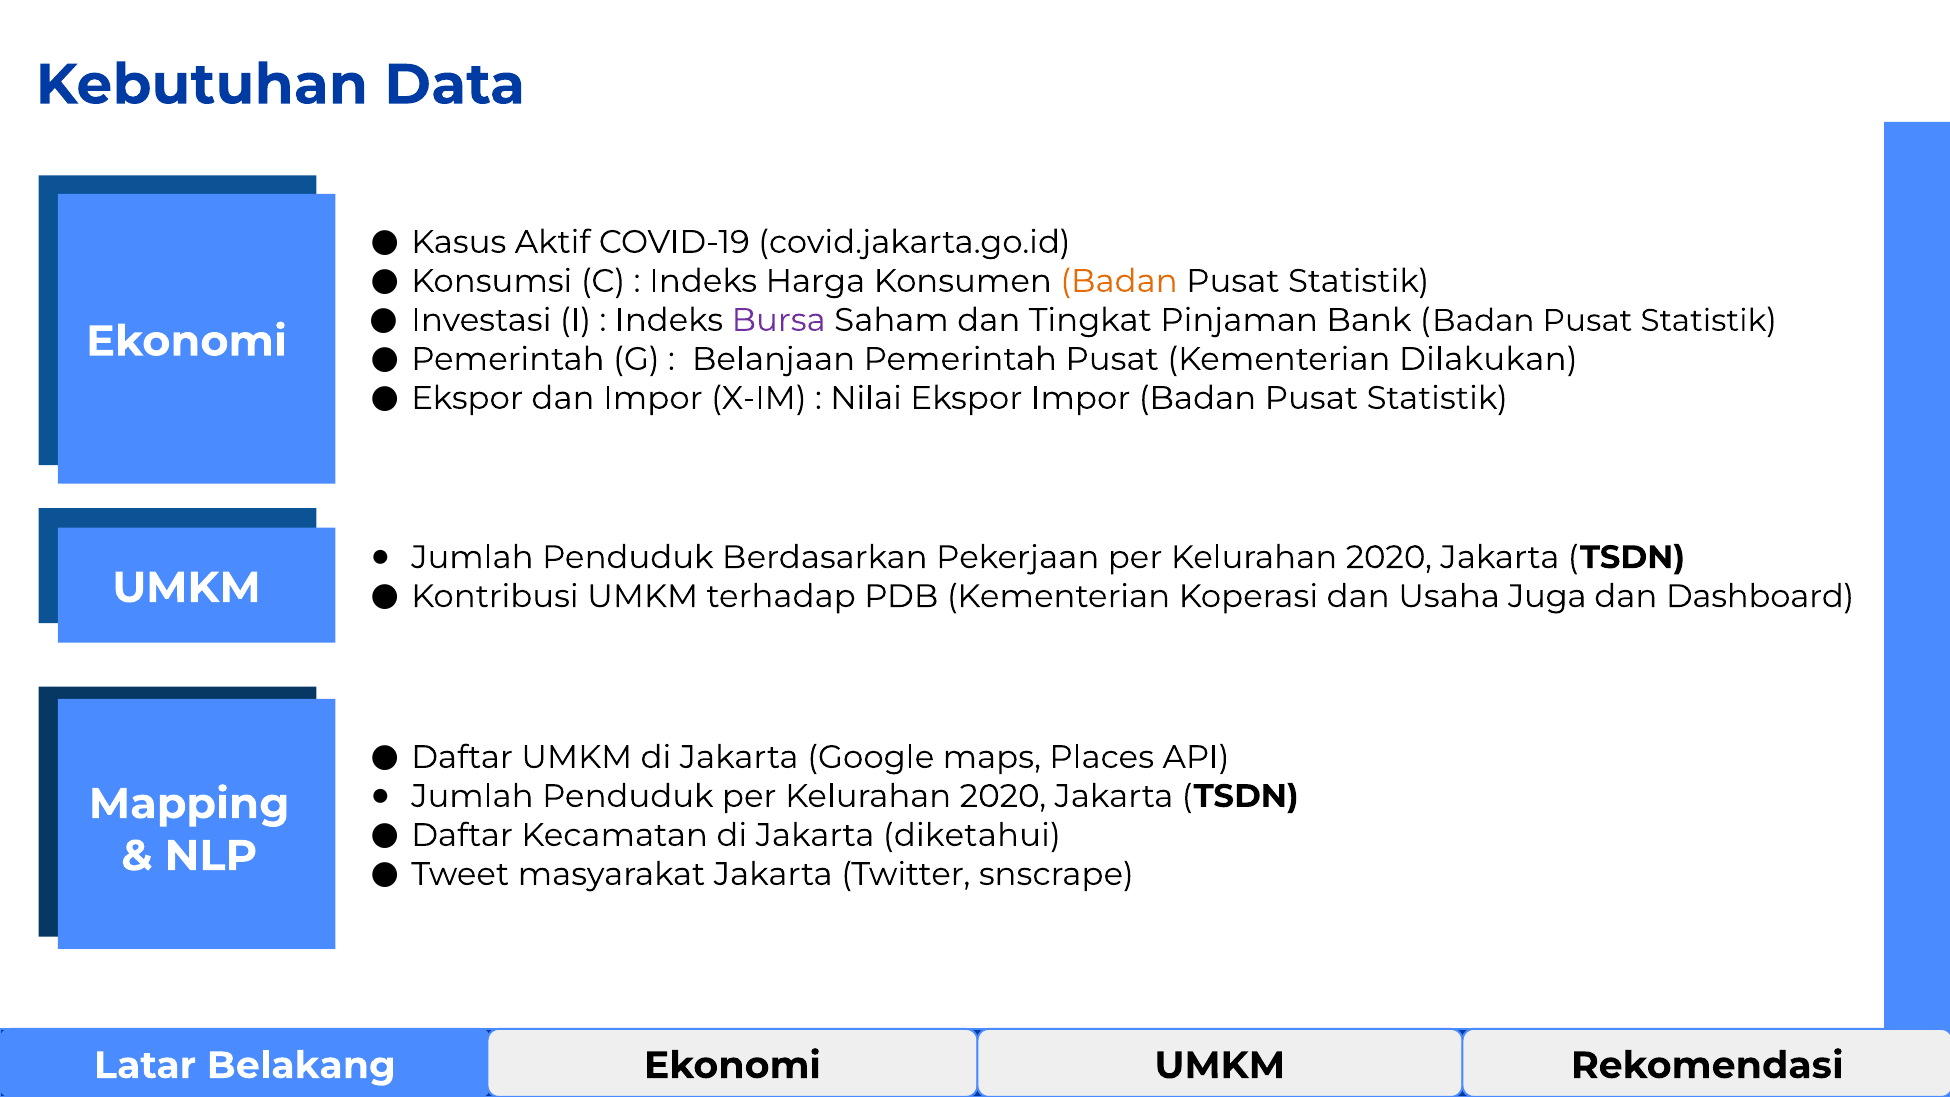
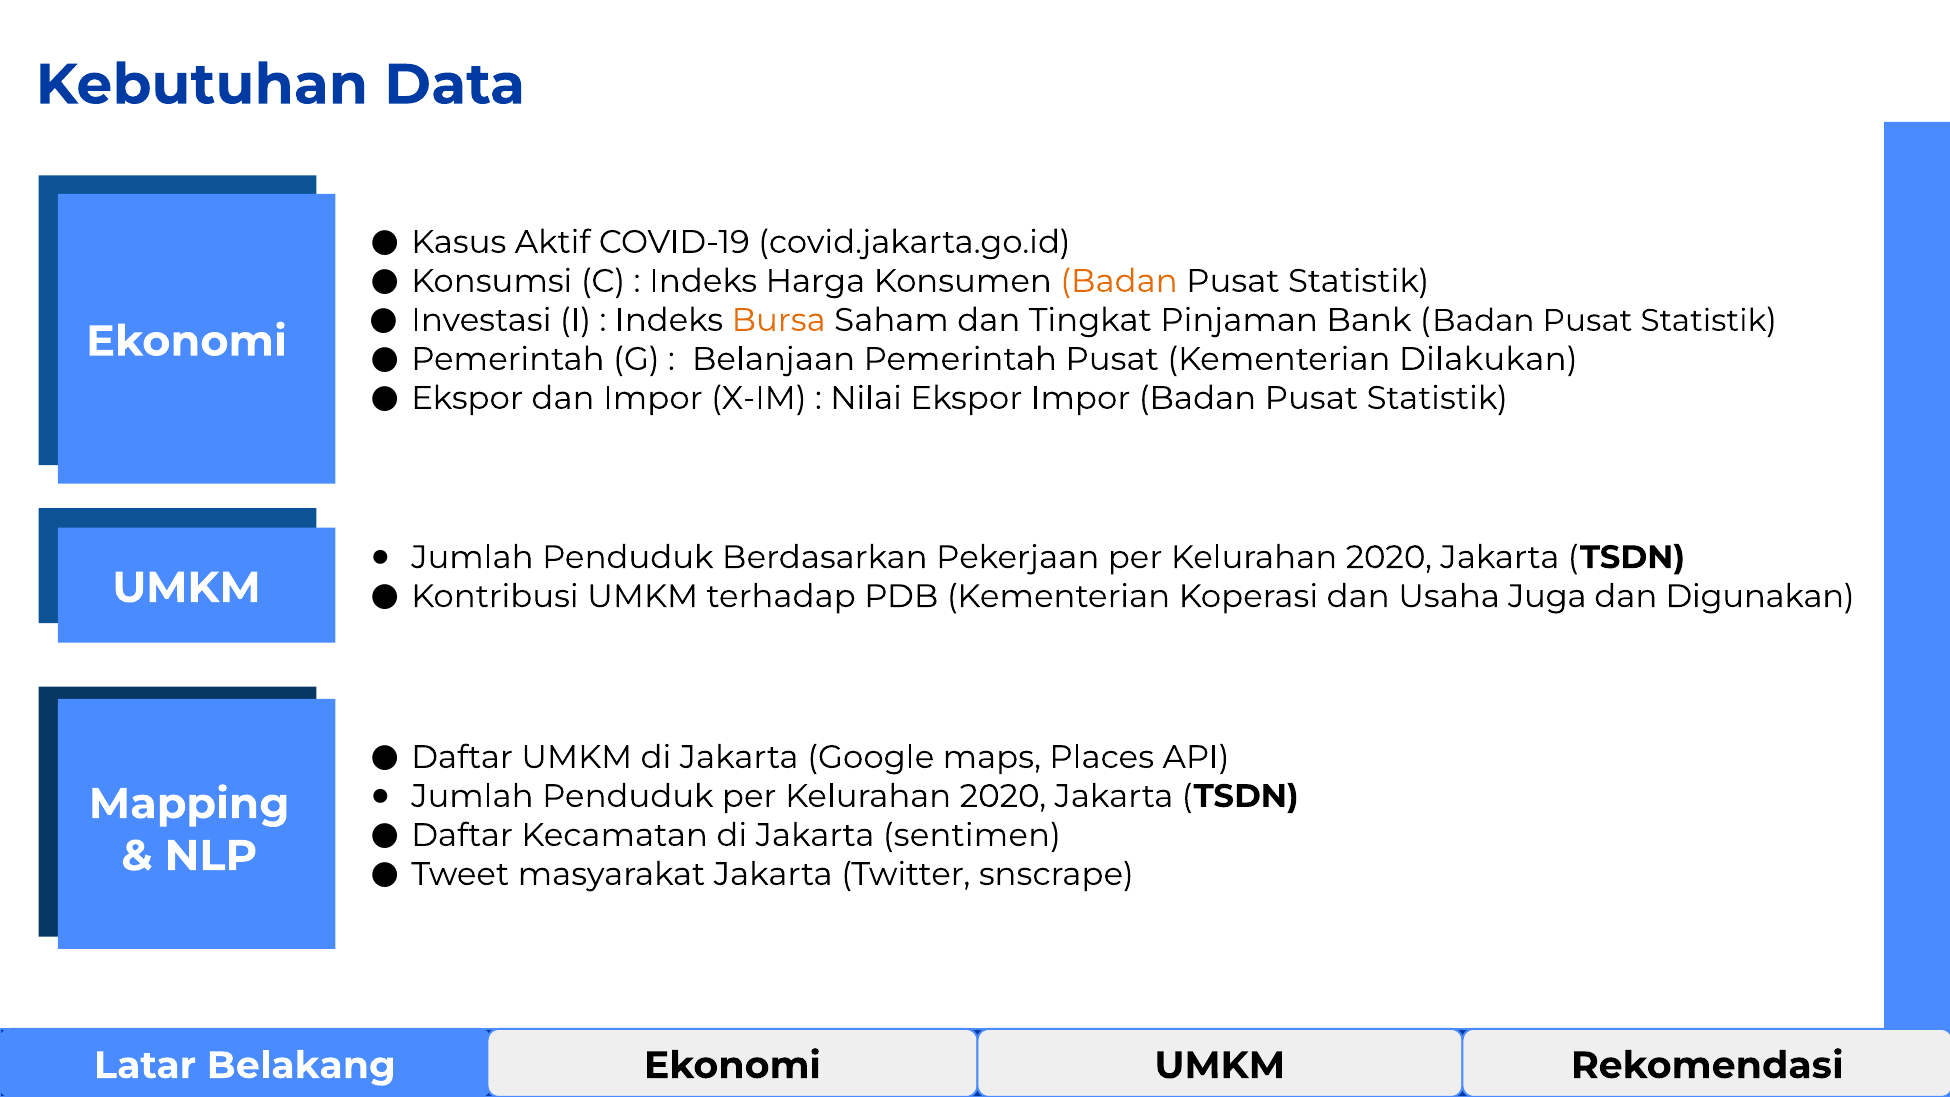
Bursa colour: purple -> orange
Dashboard: Dashboard -> Digunakan
diketahui: diketahui -> sentimen
